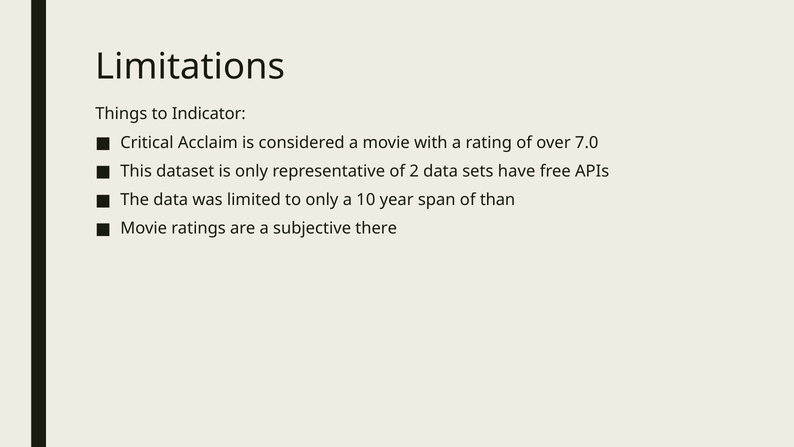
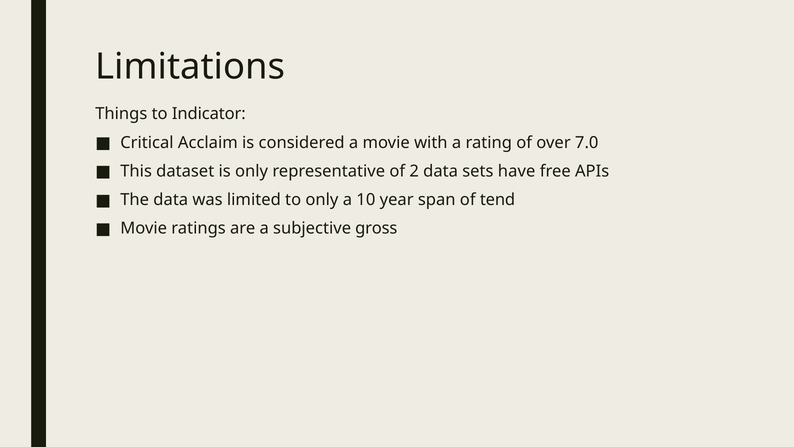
than: than -> tend
there: there -> gross
